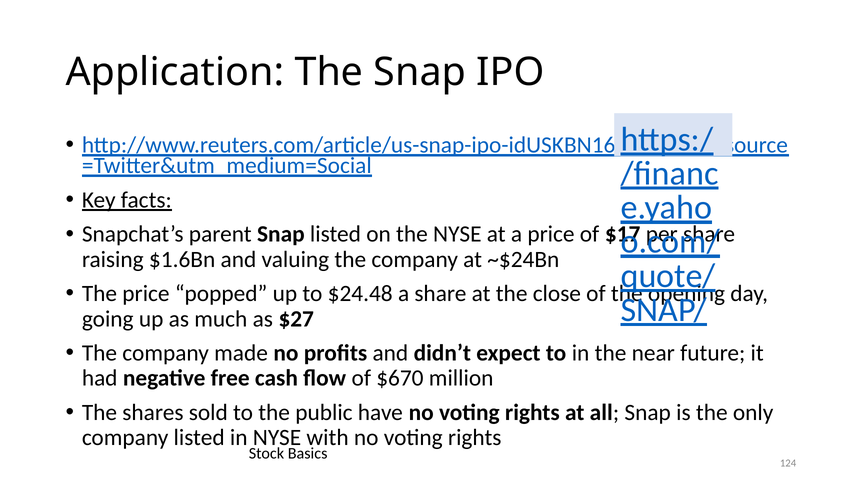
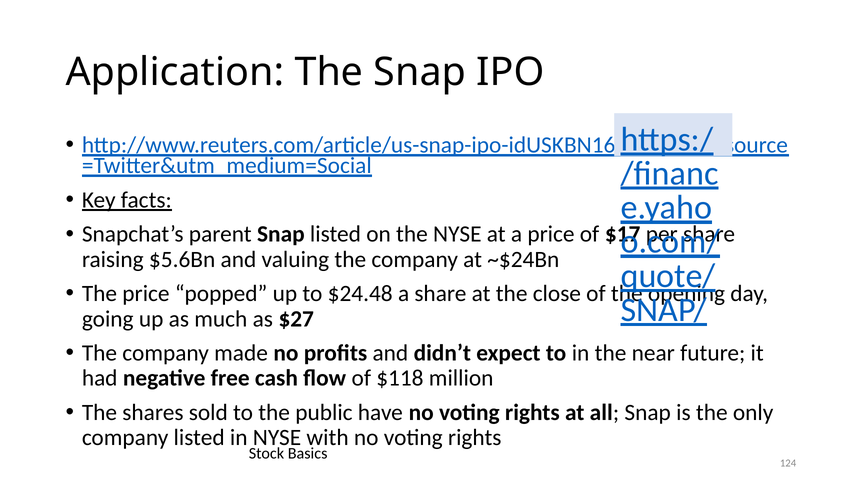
$1.6Bn: $1.6Bn -> $5.6Bn
$670: $670 -> $118
